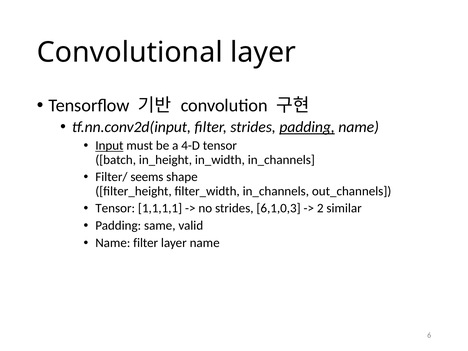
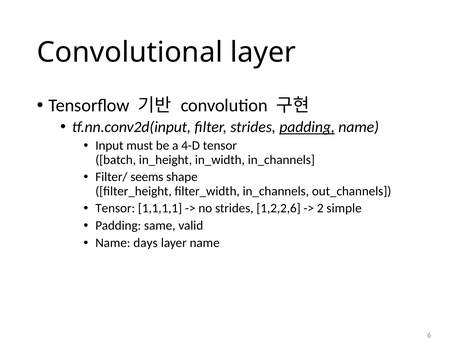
Input underline: present -> none
6,1,0,3: 6,1,0,3 -> 1,2,2,6
similar: similar -> simple
Name filter: filter -> days
